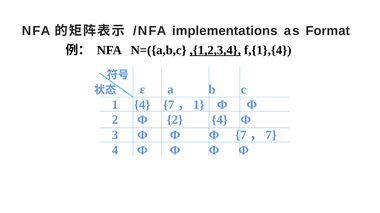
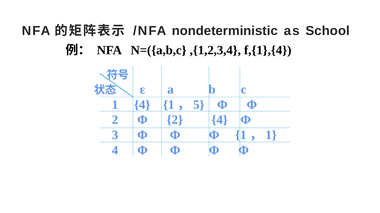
implementations: implementations -> nondeterministic
Format: Format -> School
,{1,2,3,4 underline: present -> none
4 7: 7 -> 1
1 at (199, 105): 1 -> 5
Φ 7: 7 -> 1
7 at (271, 135): 7 -> 1
